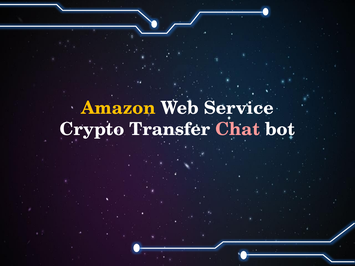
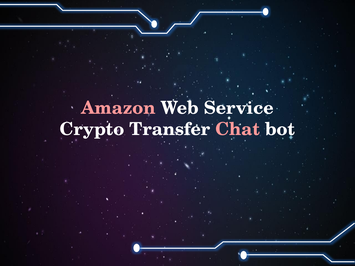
Amazon colour: yellow -> pink
